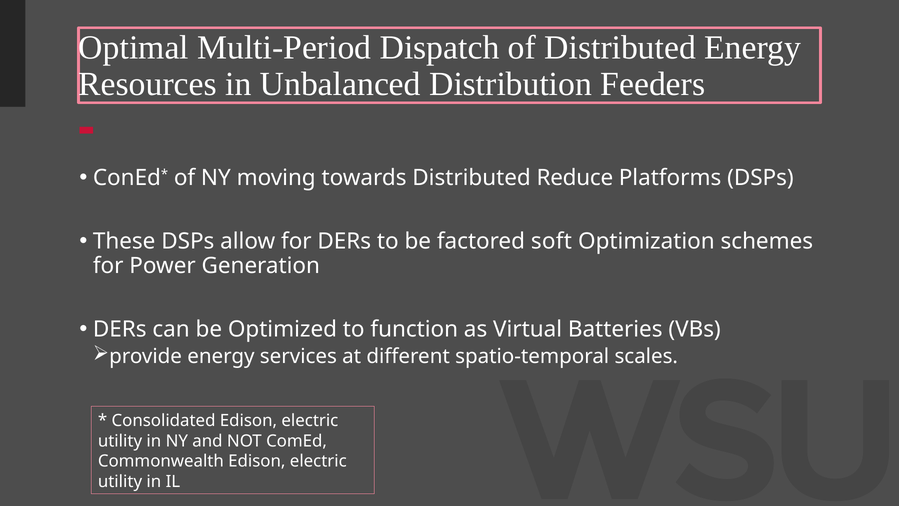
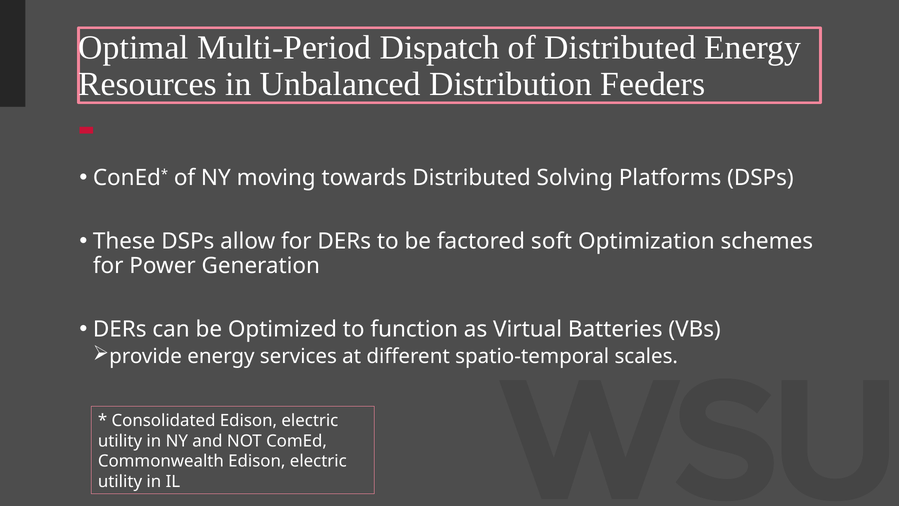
Reduce: Reduce -> Solving
